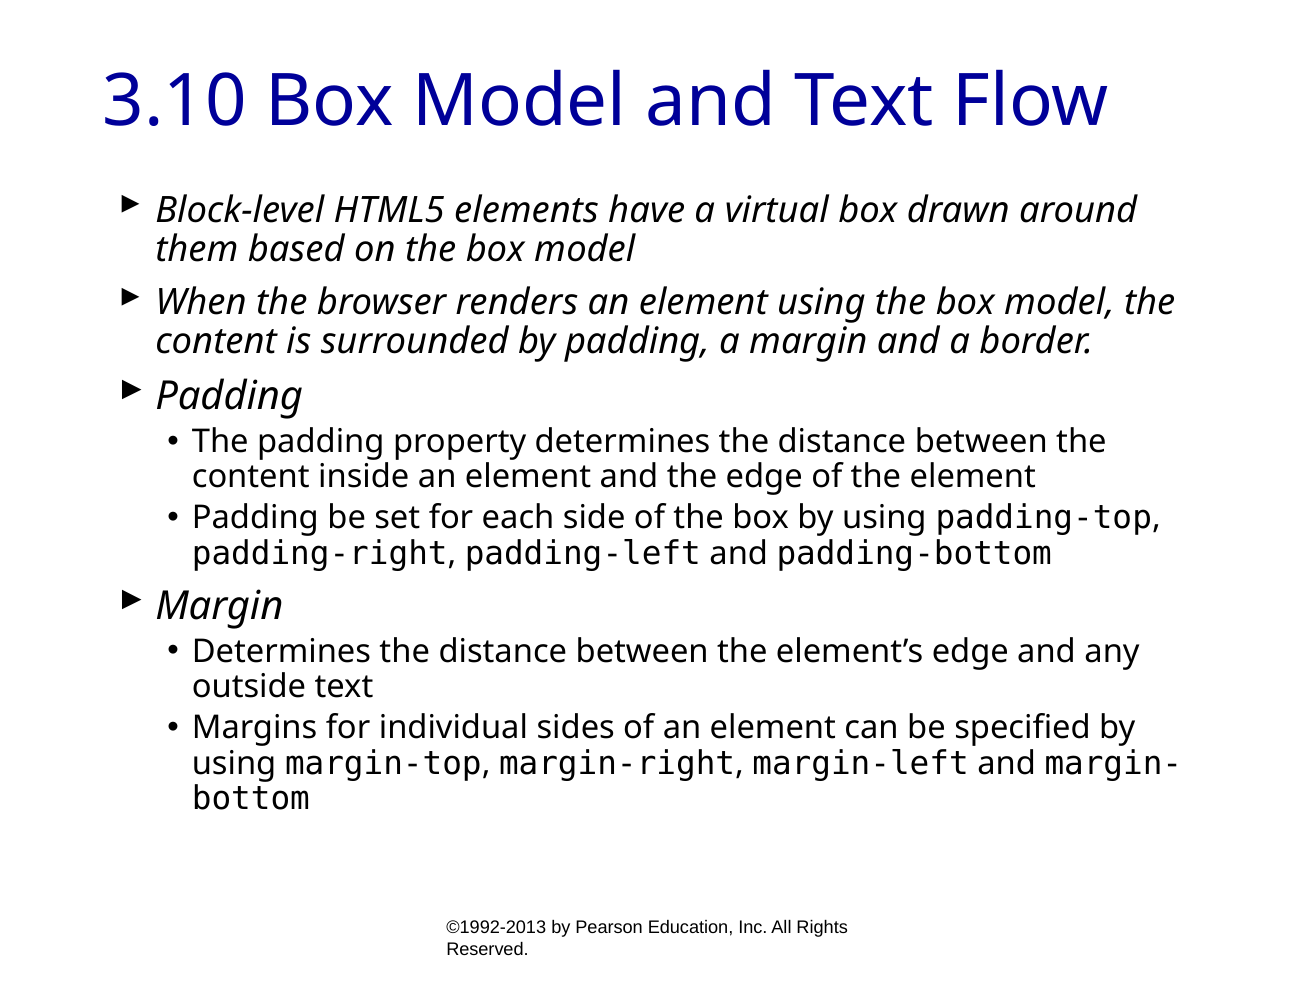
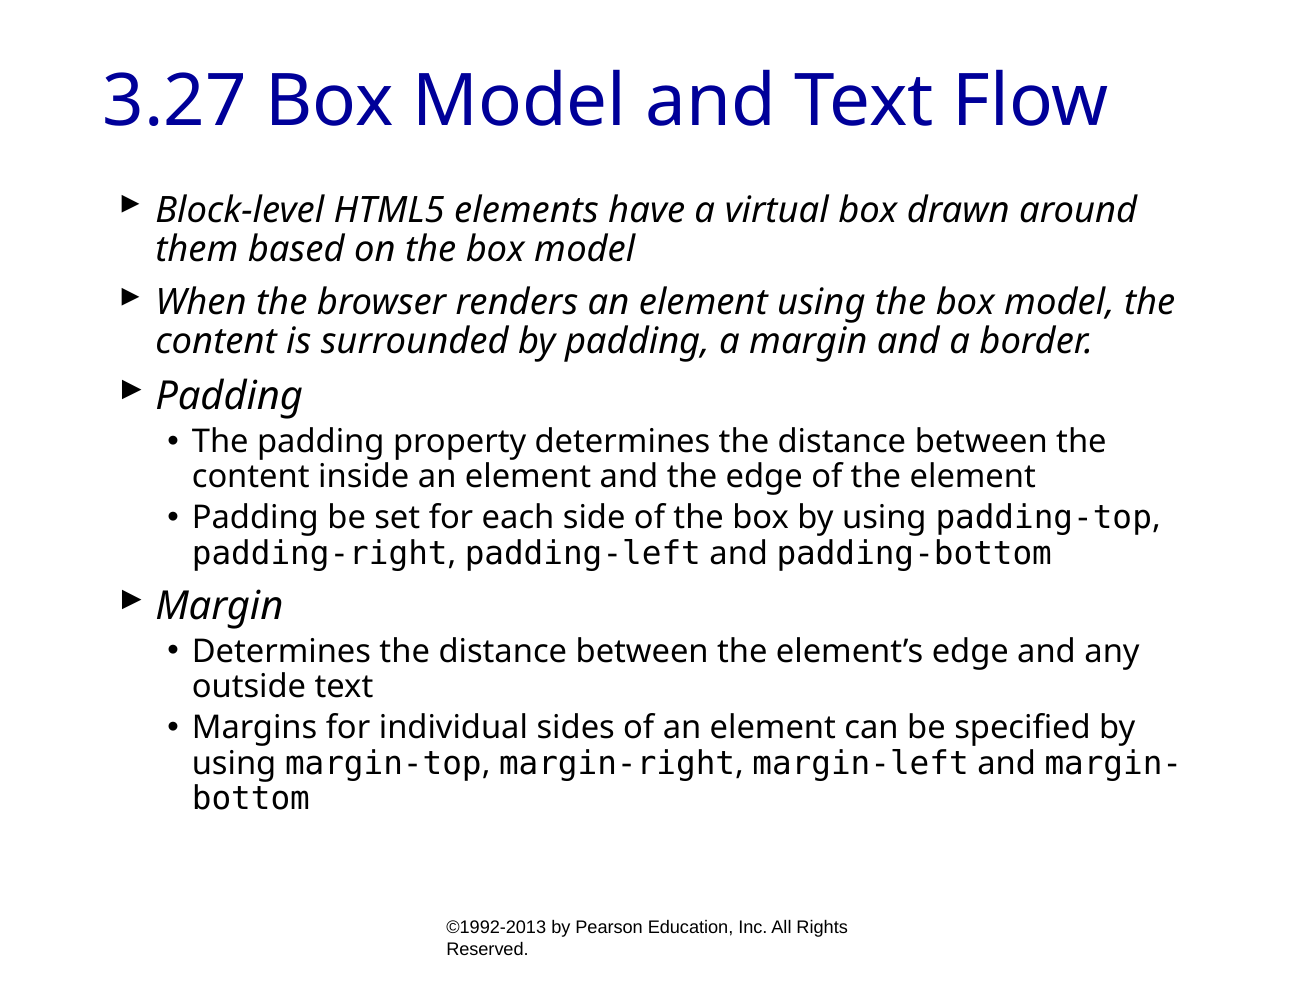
3.10: 3.10 -> 3.27
